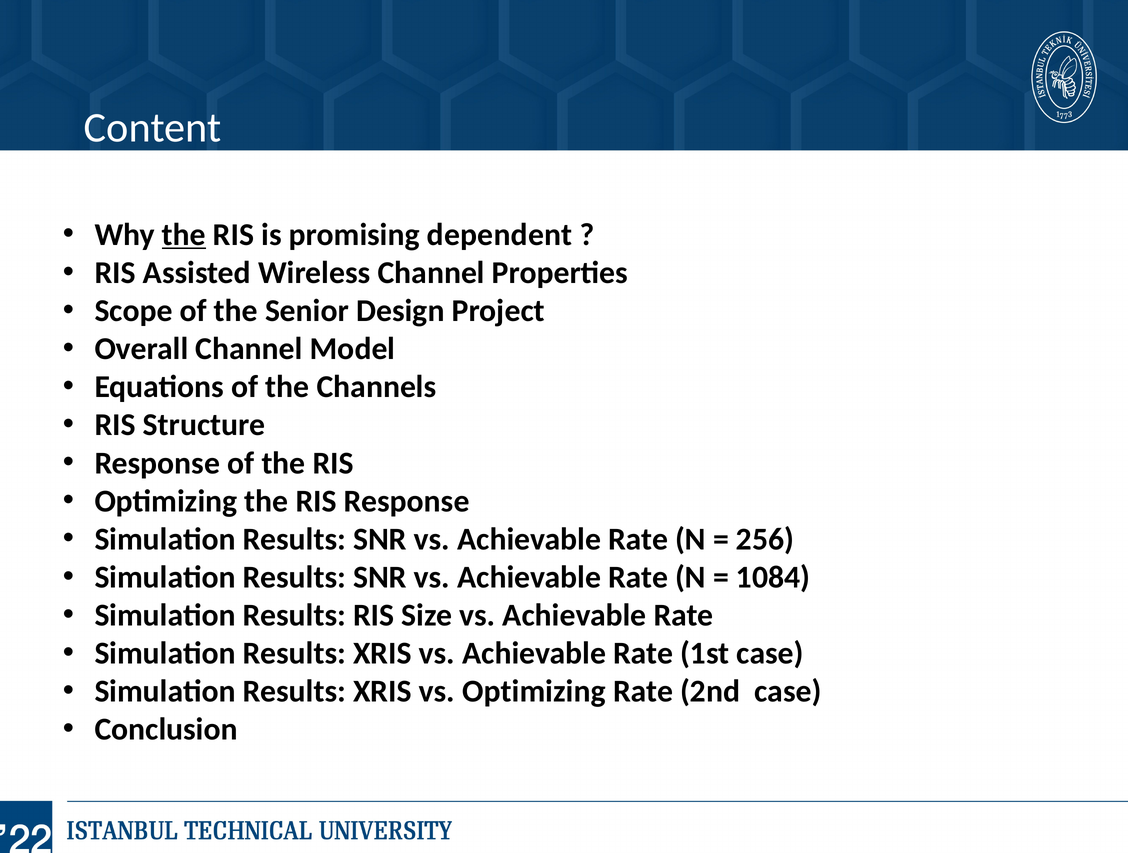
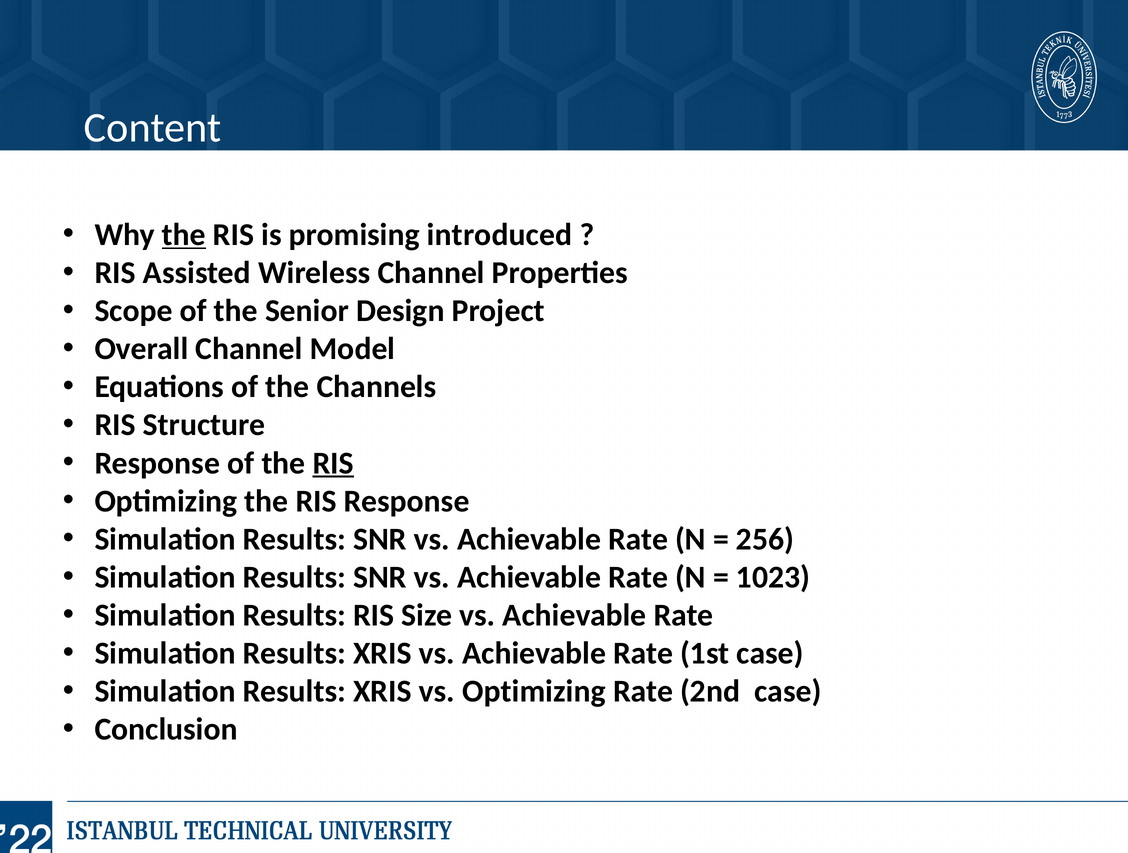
dependent: dependent -> introduced
RIS at (333, 463) underline: none -> present
1084: 1084 -> 1023
